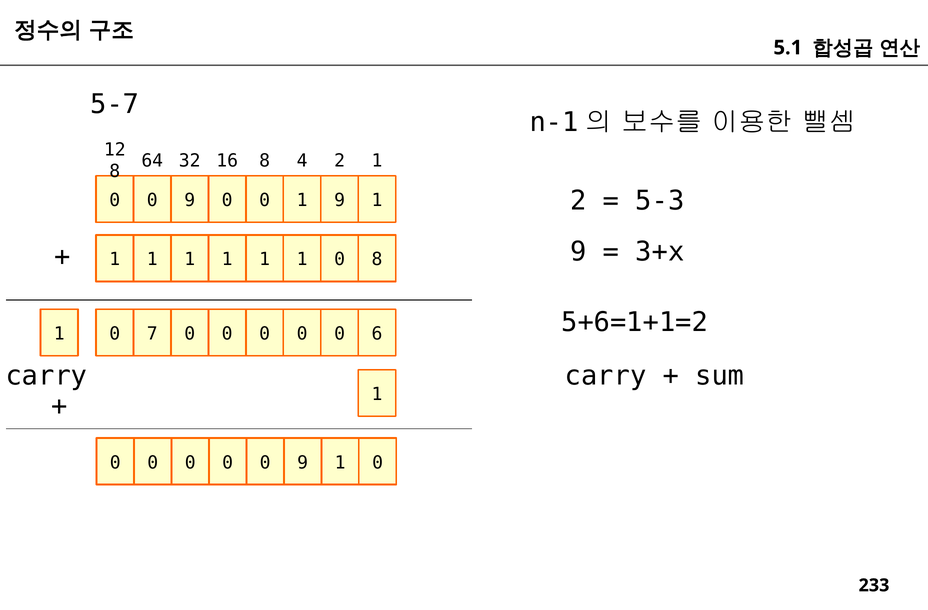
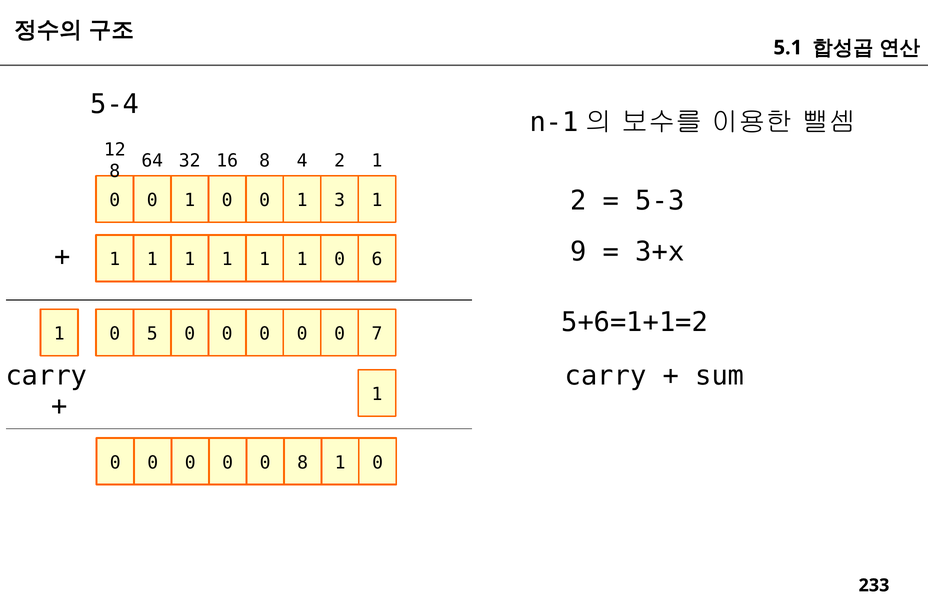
5-7: 5-7 -> 5-4
9 at (190, 200): 9 -> 1
1 9: 9 -> 3
0 8: 8 -> 6
7: 7 -> 5
6: 6 -> 7
0 0 0 9: 9 -> 8
